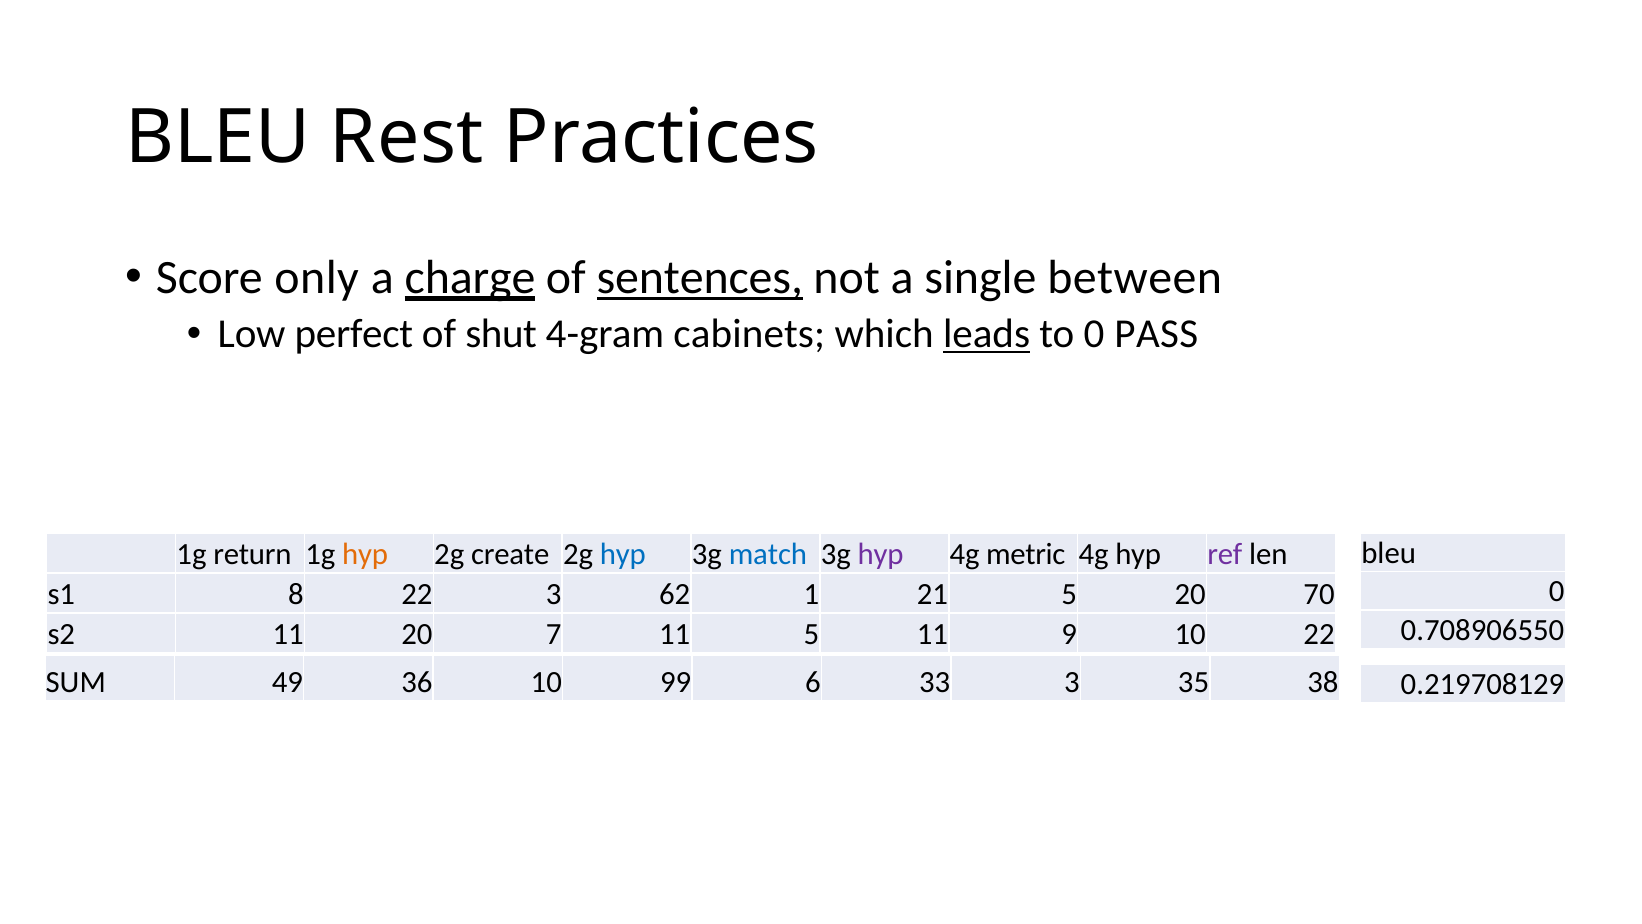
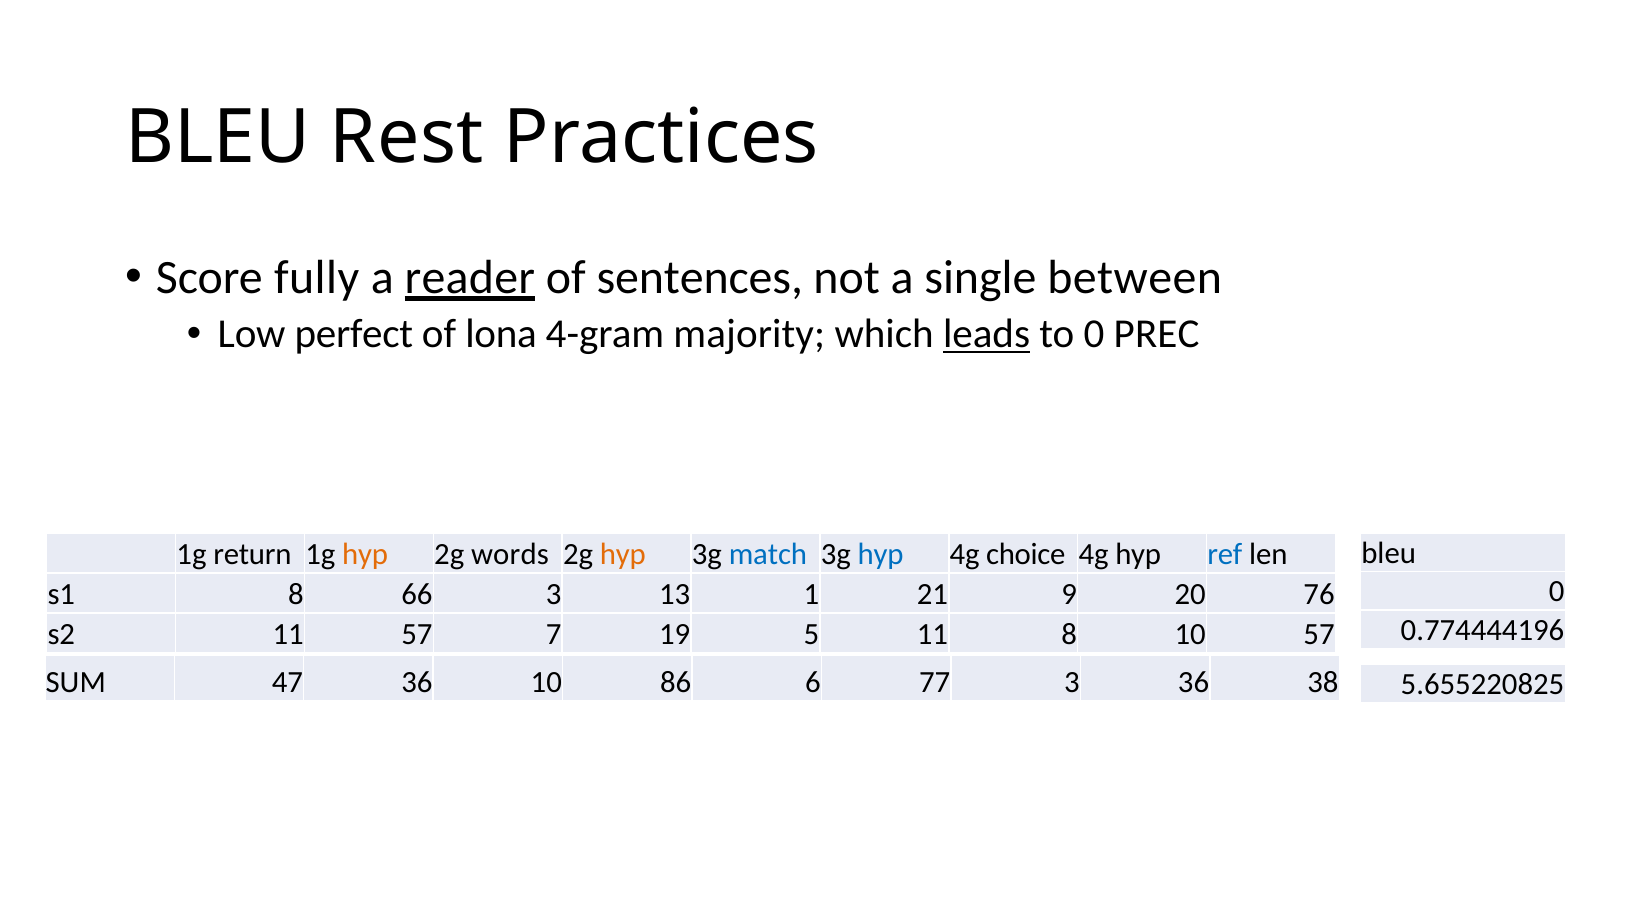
only: only -> fully
charge: charge -> reader
sentences underline: present -> none
shut: shut -> lona
cabinets: cabinets -> majority
PASS: PASS -> PREC
create: create -> words
hyp at (623, 554) colour: blue -> orange
hyp at (881, 554) colour: purple -> blue
metric: metric -> choice
ref colour: purple -> blue
8 22: 22 -> 66
62: 62 -> 13
21 5: 5 -> 9
70: 70 -> 76
0.708906550: 0.708906550 -> 0.774444196
11 20: 20 -> 57
7 11: 11 -> 19
11 9: 9 -> 8
10 22: 22 -> 57
49: 49 -> 47
99: 99 -> 86
33: 33 -> 77
3 35: 35 -> 36
0.219708129: 0.219708129 -> 5.655220825
